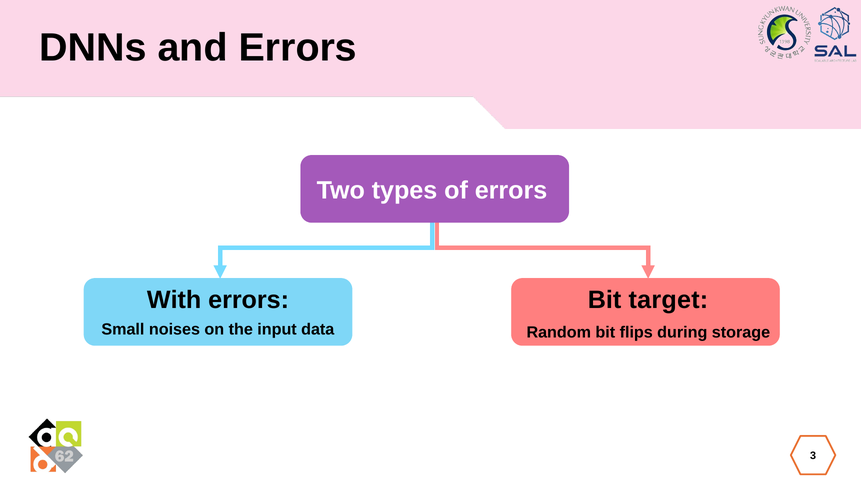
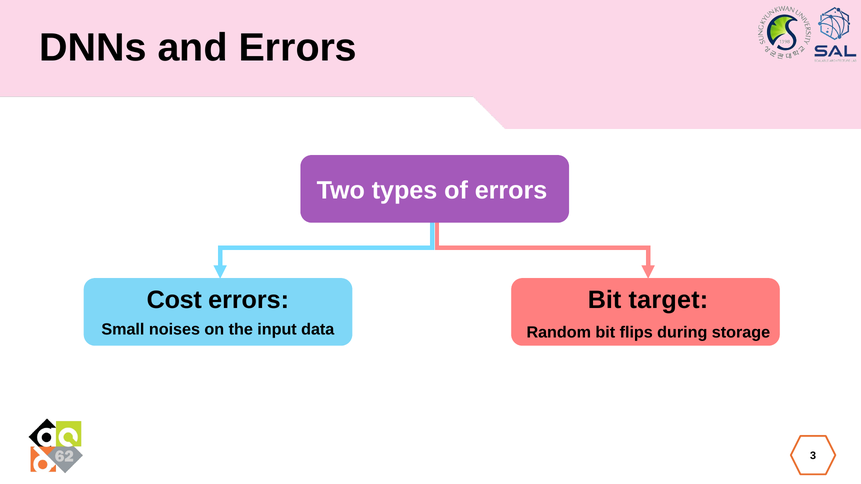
With: With -> Cost
